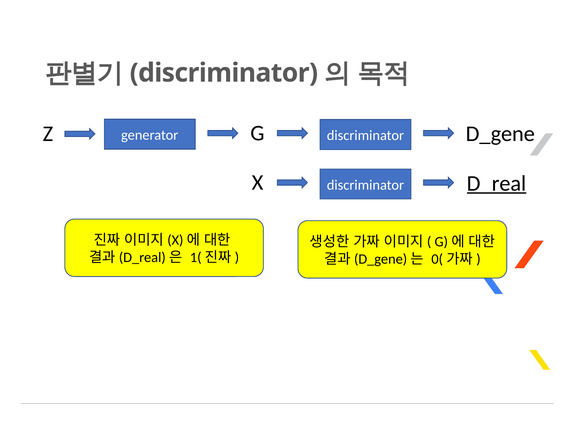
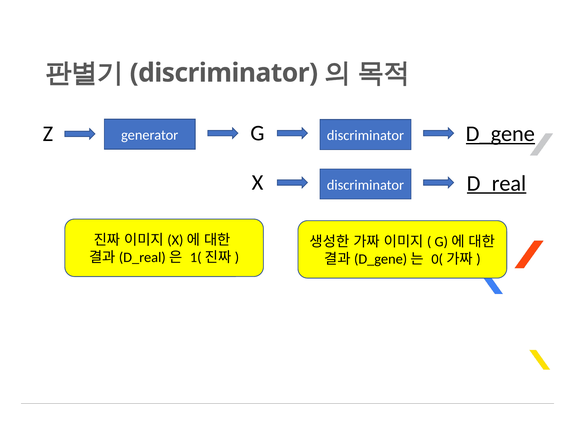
D_gene underline: none -> present
